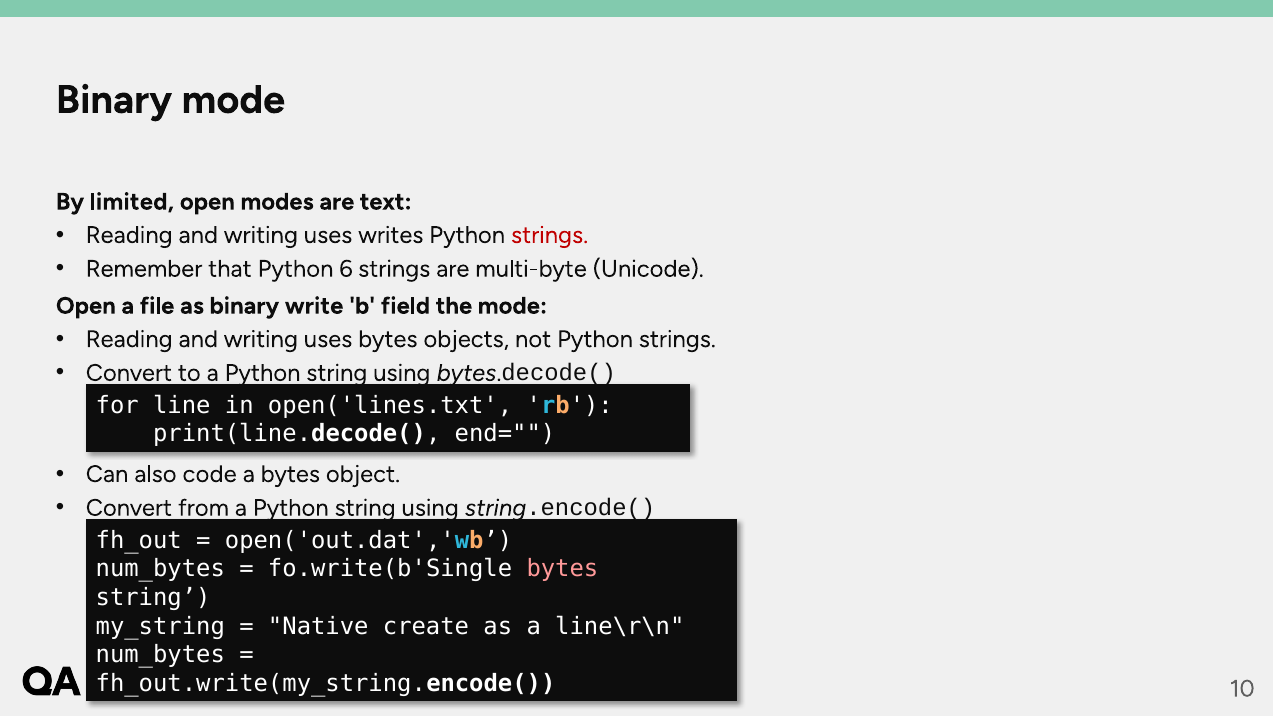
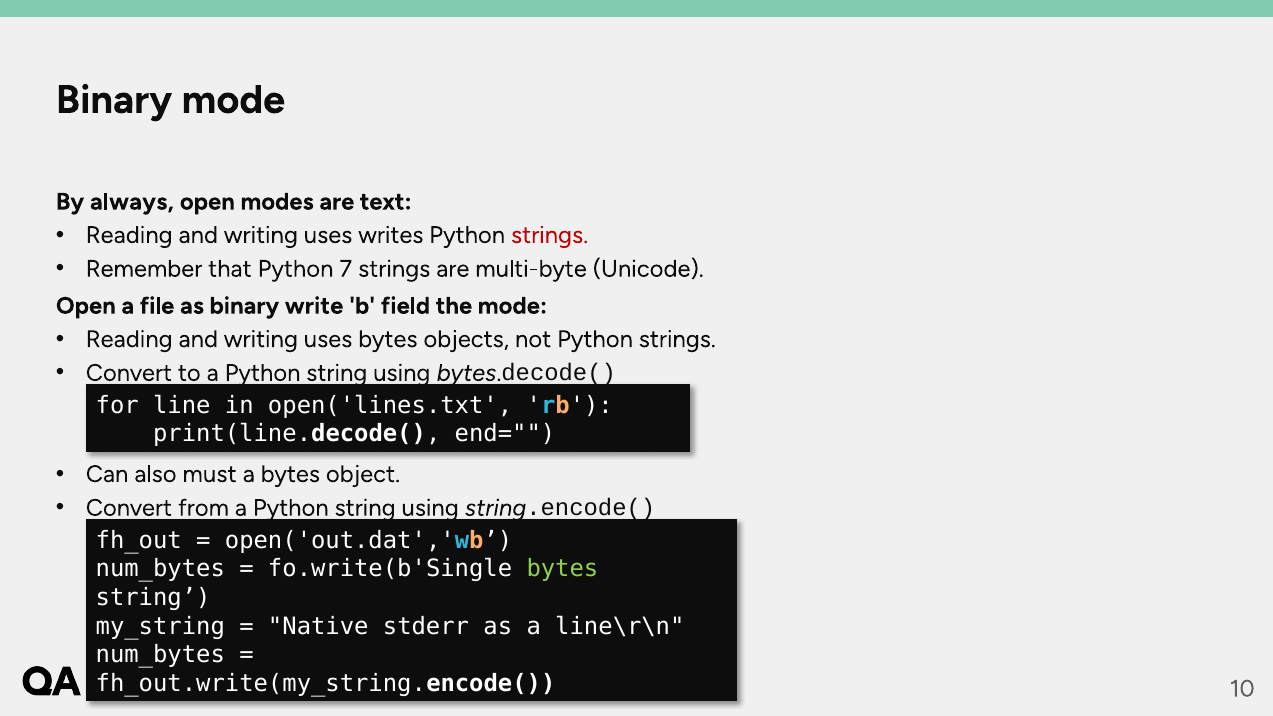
limited: limited -> always
6: 6 -> 7
code: code -> must
bytes at (562, 569) colour: pink -> light green
create: create -> stderr
